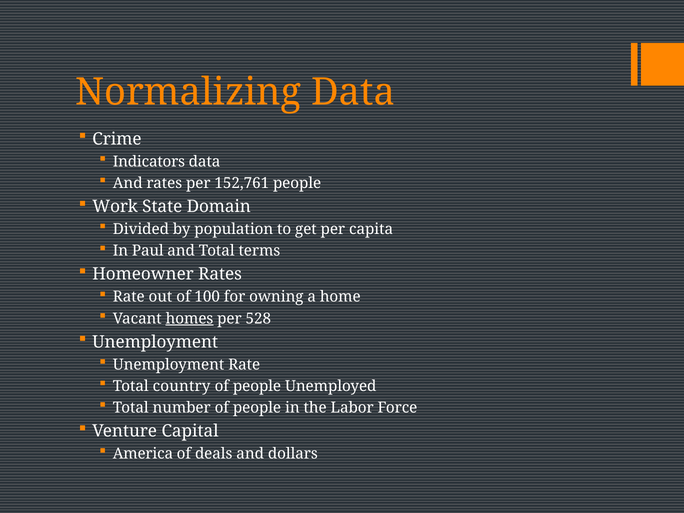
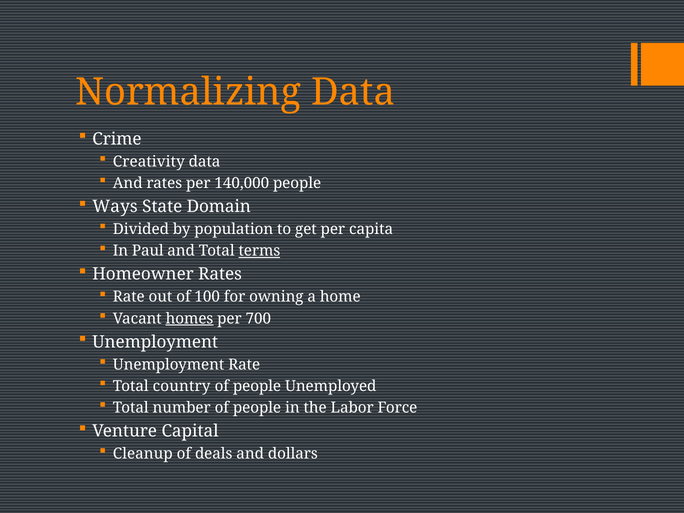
Indicators: Indicators -> Creativity
152,761: 152,761 -> 140,000
Work: Work -> Ways
terms underline: none -> present
528: 528 -> 700
America: America -> Cleanup
